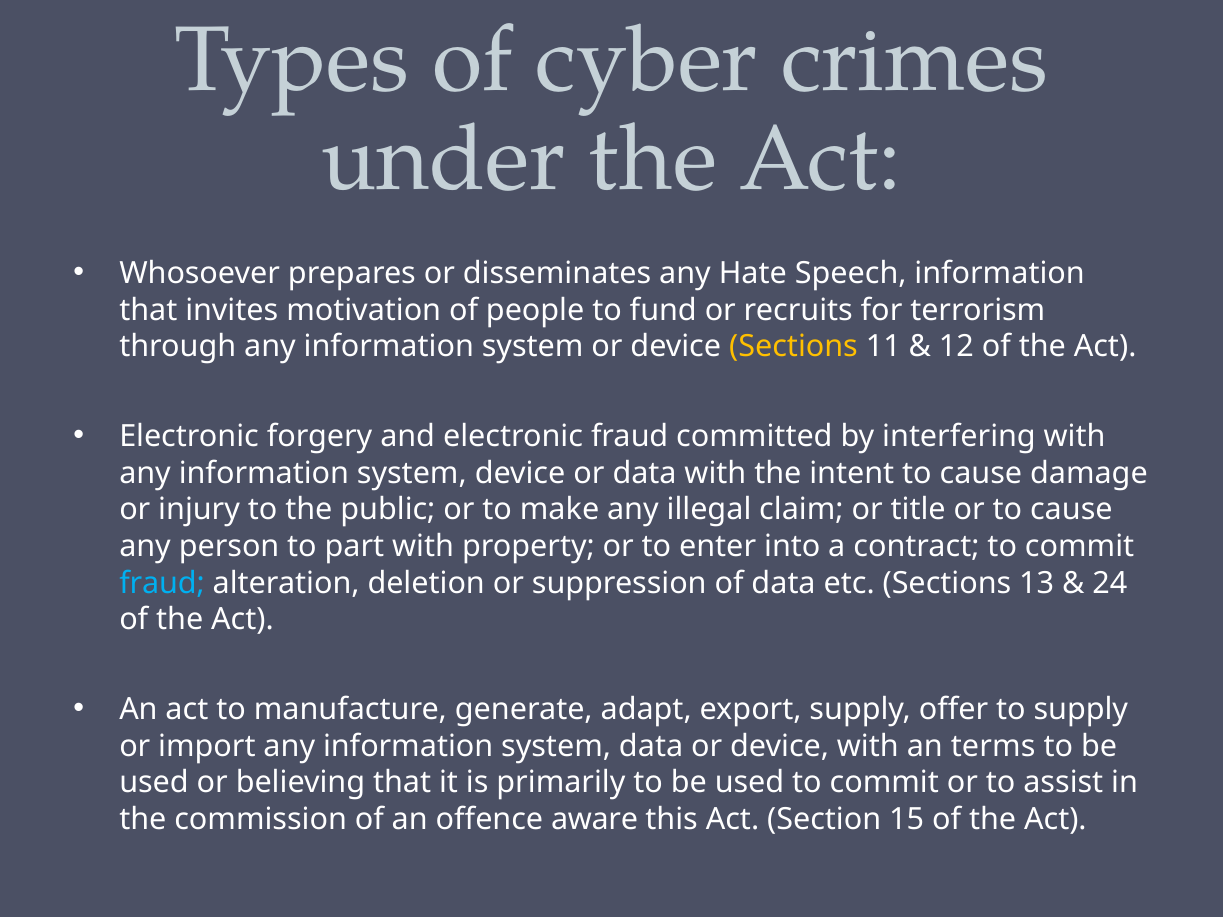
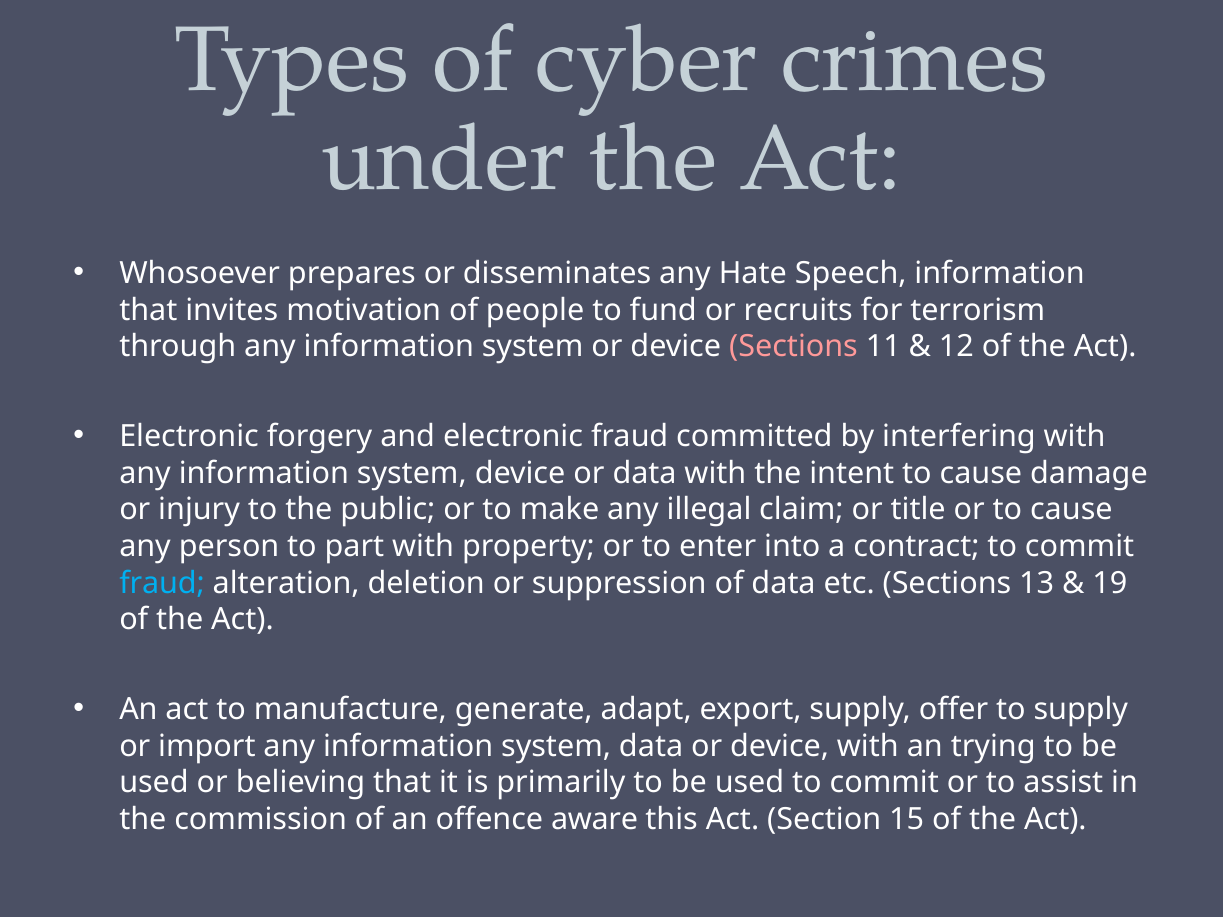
Sections at (794, 347) colour: yellow -> pink
24: 24 -> 19
terms: terms -> trying
